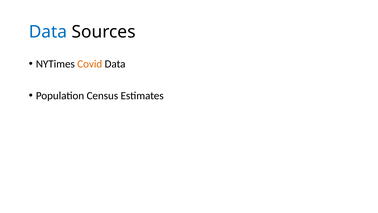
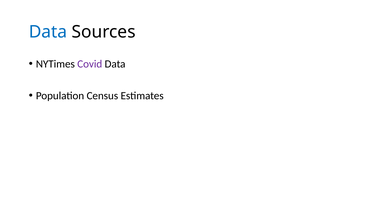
Covid colour: orange -> purple
